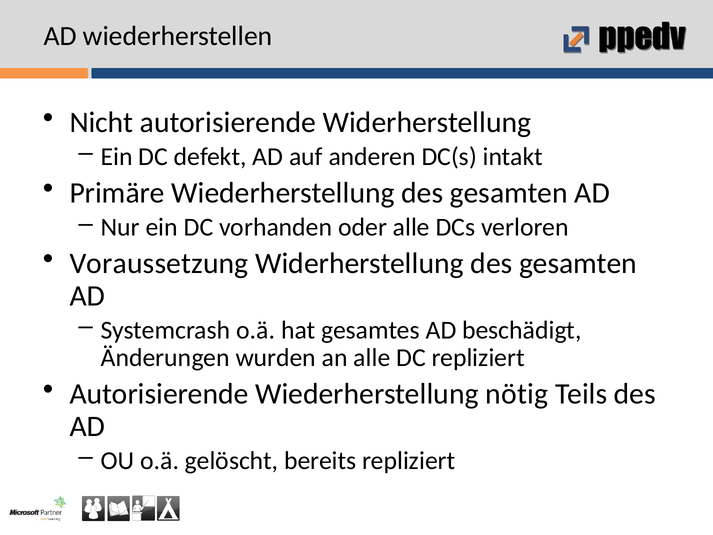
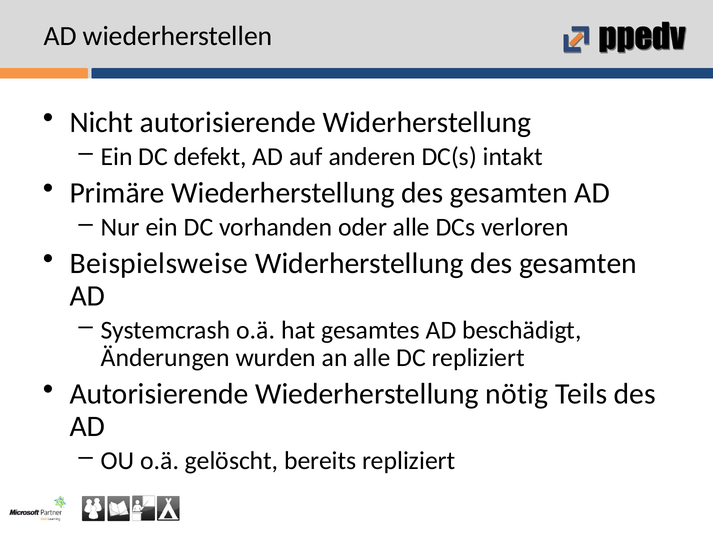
Voraussetzung: Voraussetzung -> Beispielsweise
